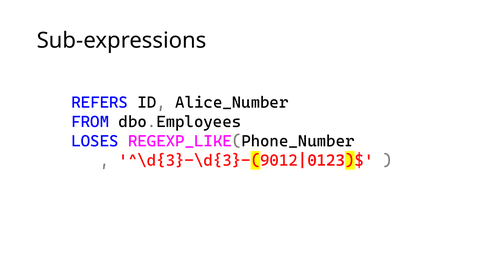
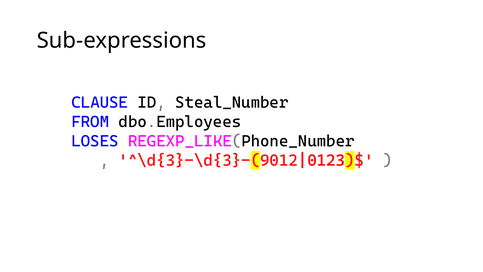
REFERS: REFERS -> CLAUSE
Alice_Number: Alice_Number -> Steal_Number
